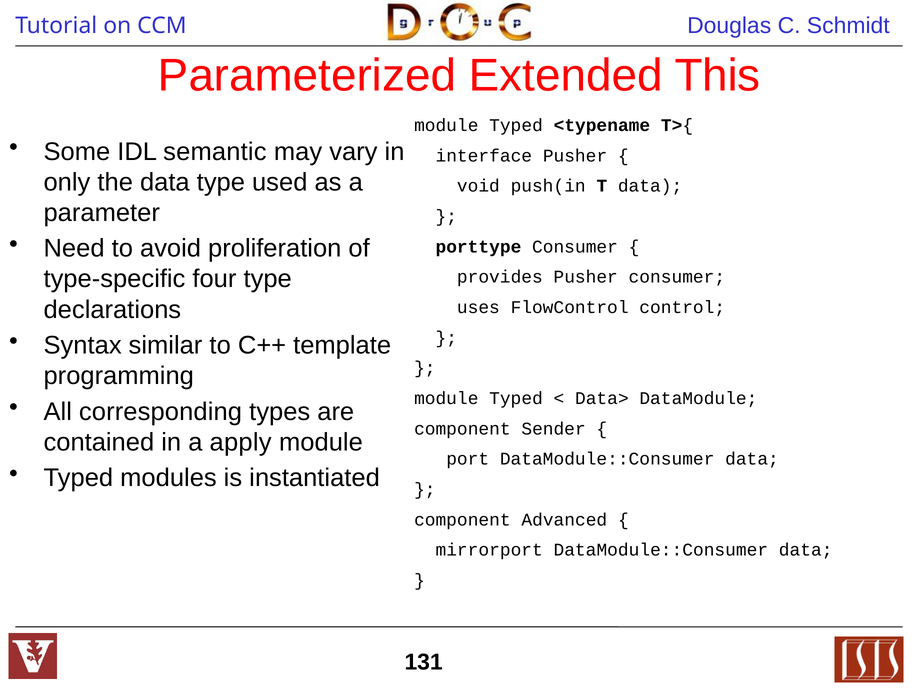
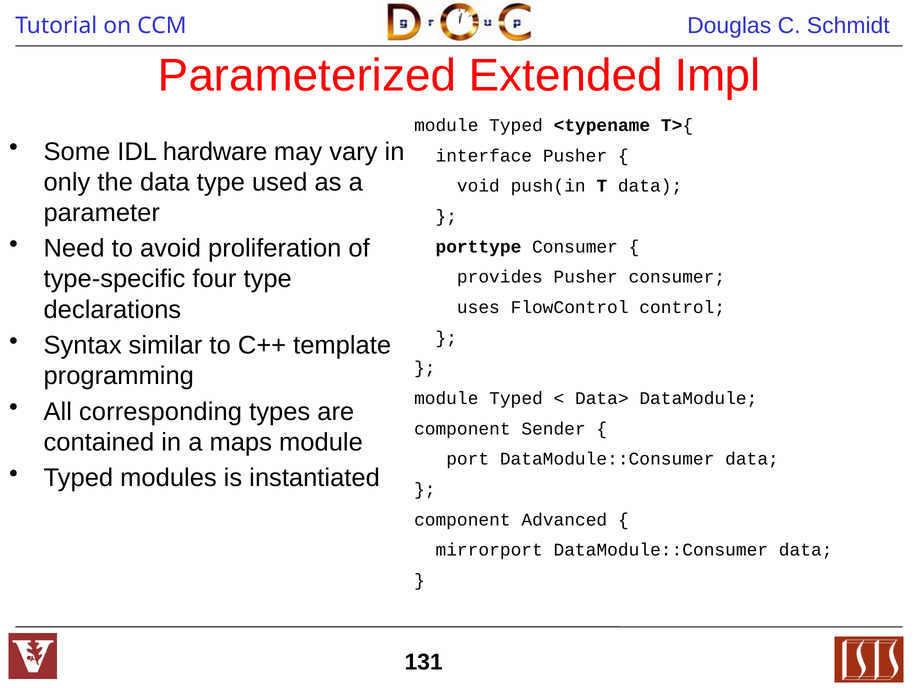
This: This -> Impl
semantic: semantic -> hardware
apply: apply -> maps
